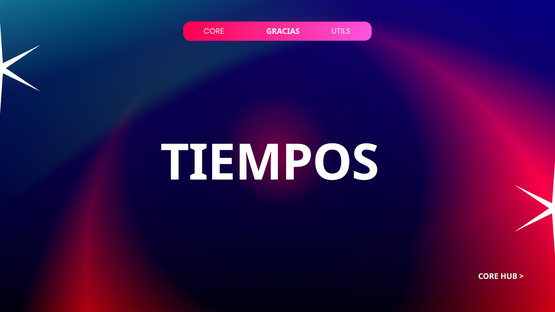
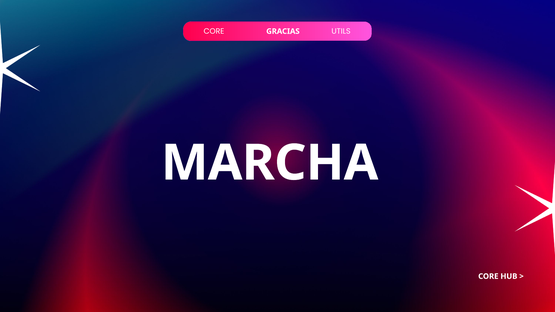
TIEMPOS: TIEMPOS -> MARCHA
